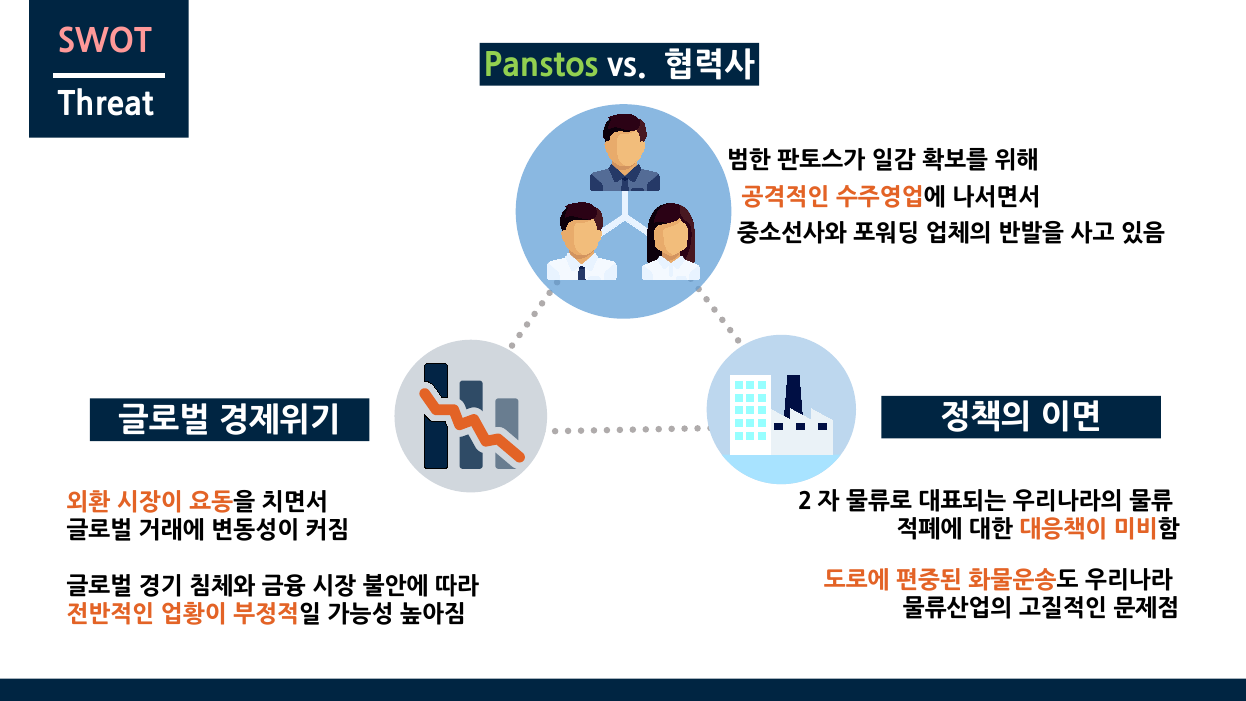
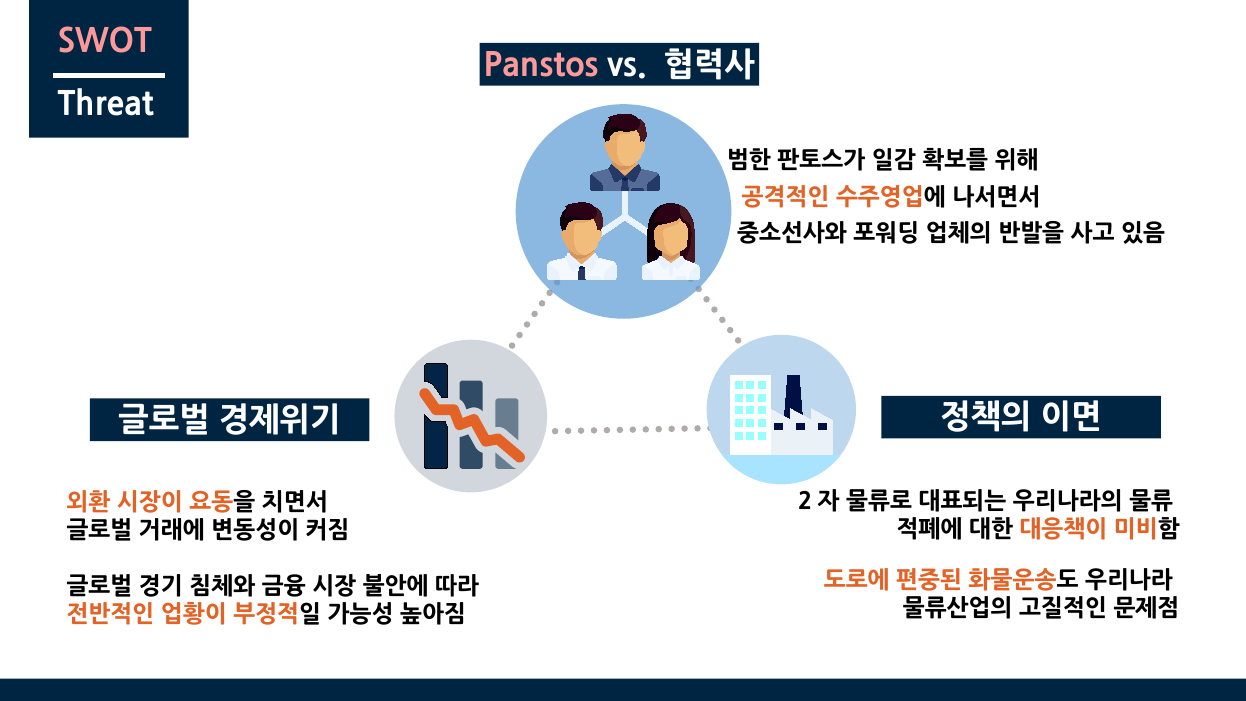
Panstos colour: light green -> pink
